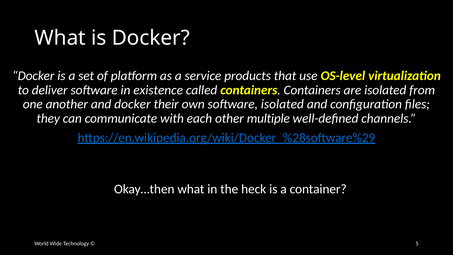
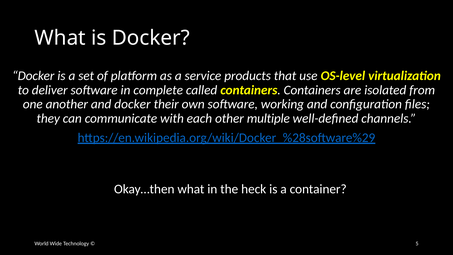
existence: existence -> complete
software isolated: isolated -> working
